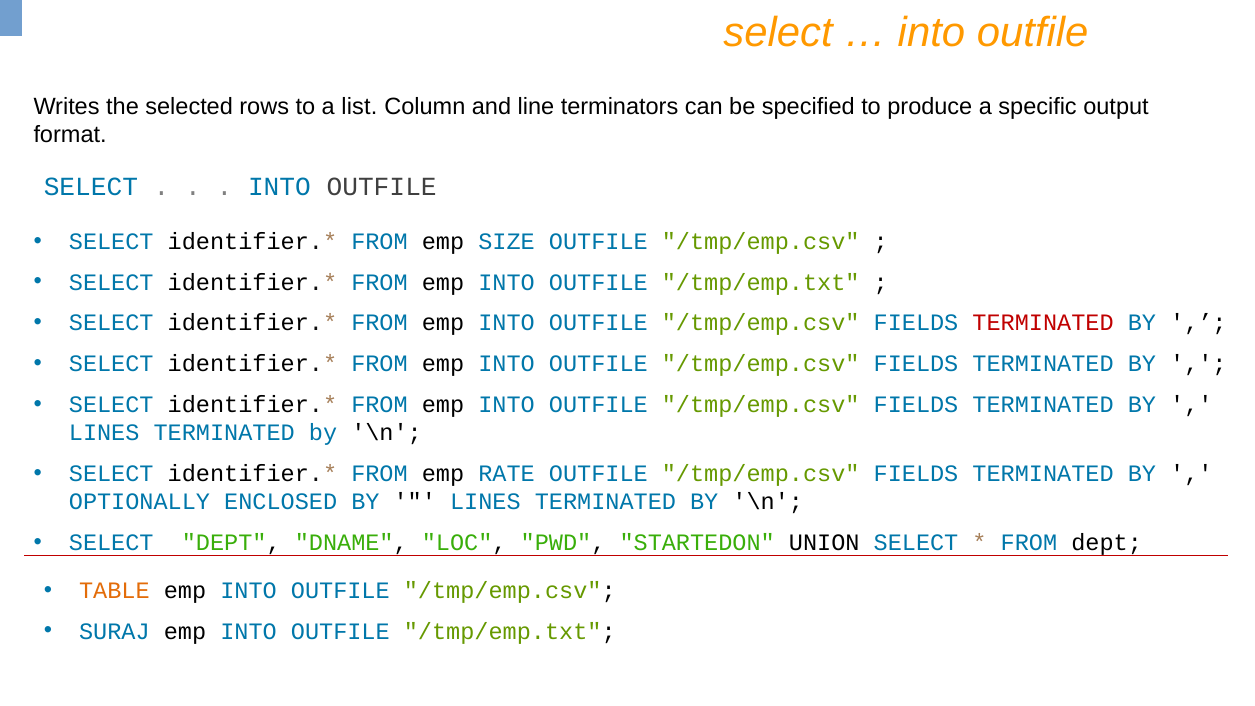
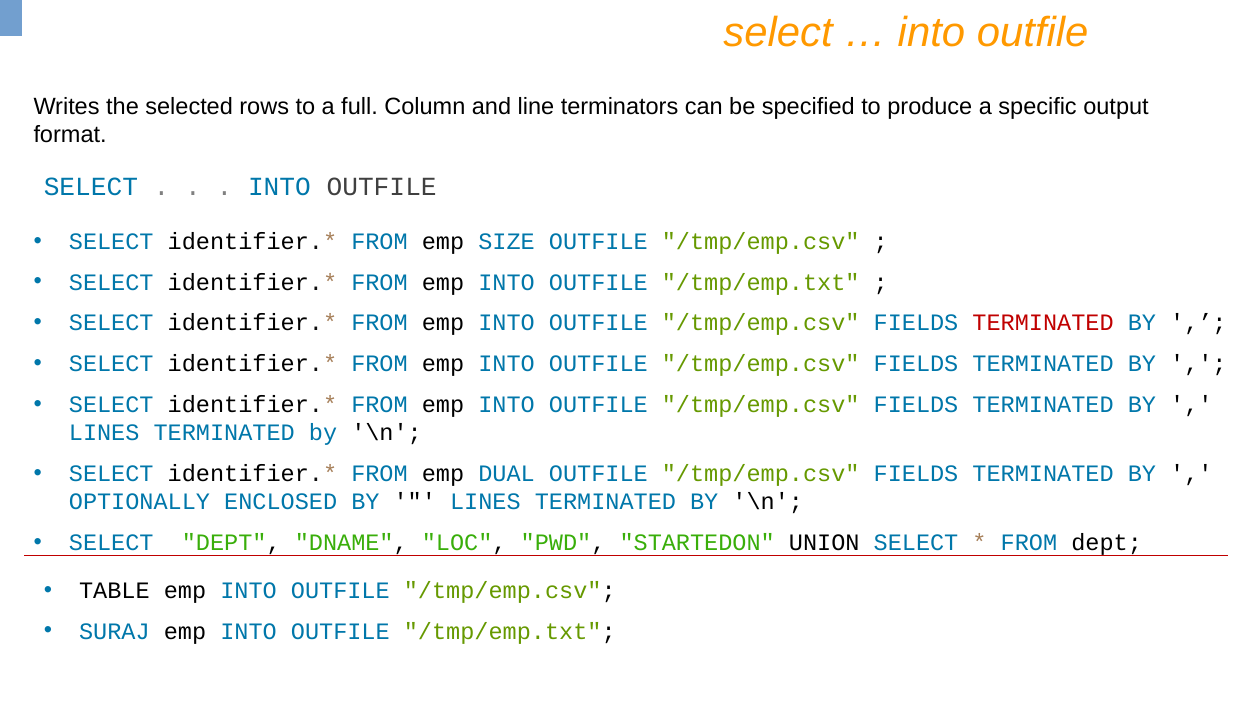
list: list -> full
RATE: RATE -> DUAL
TABLE colour: orange -> black
